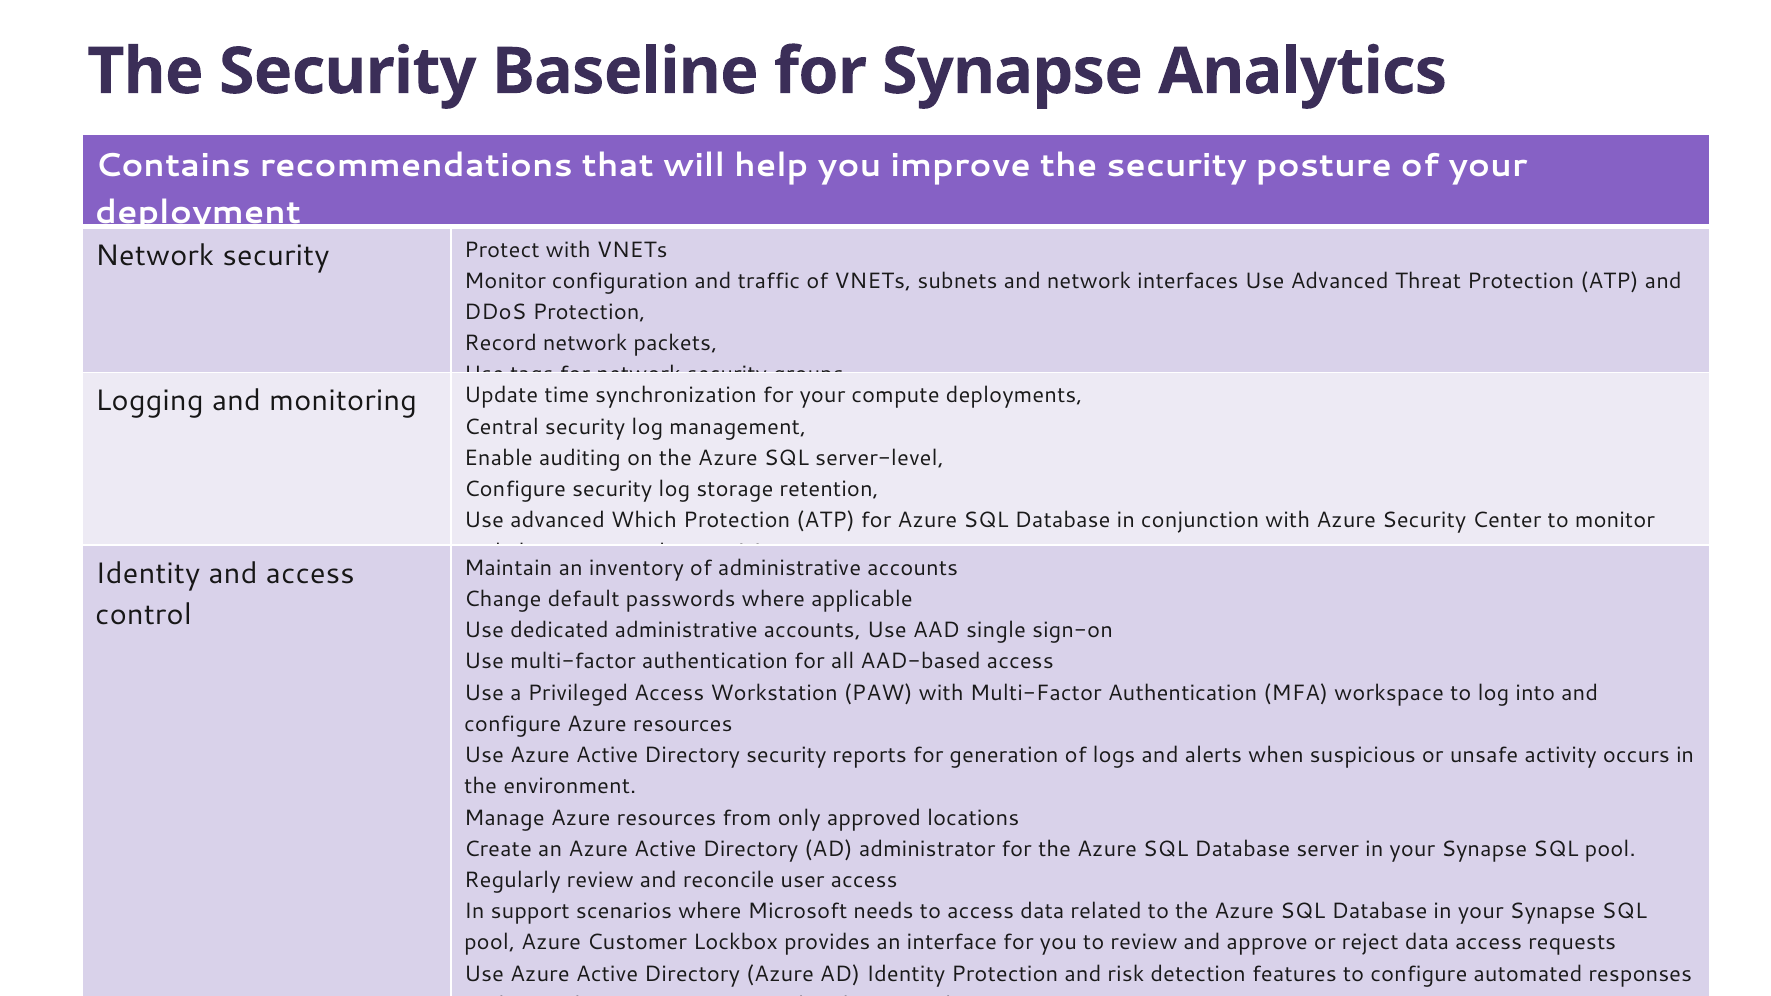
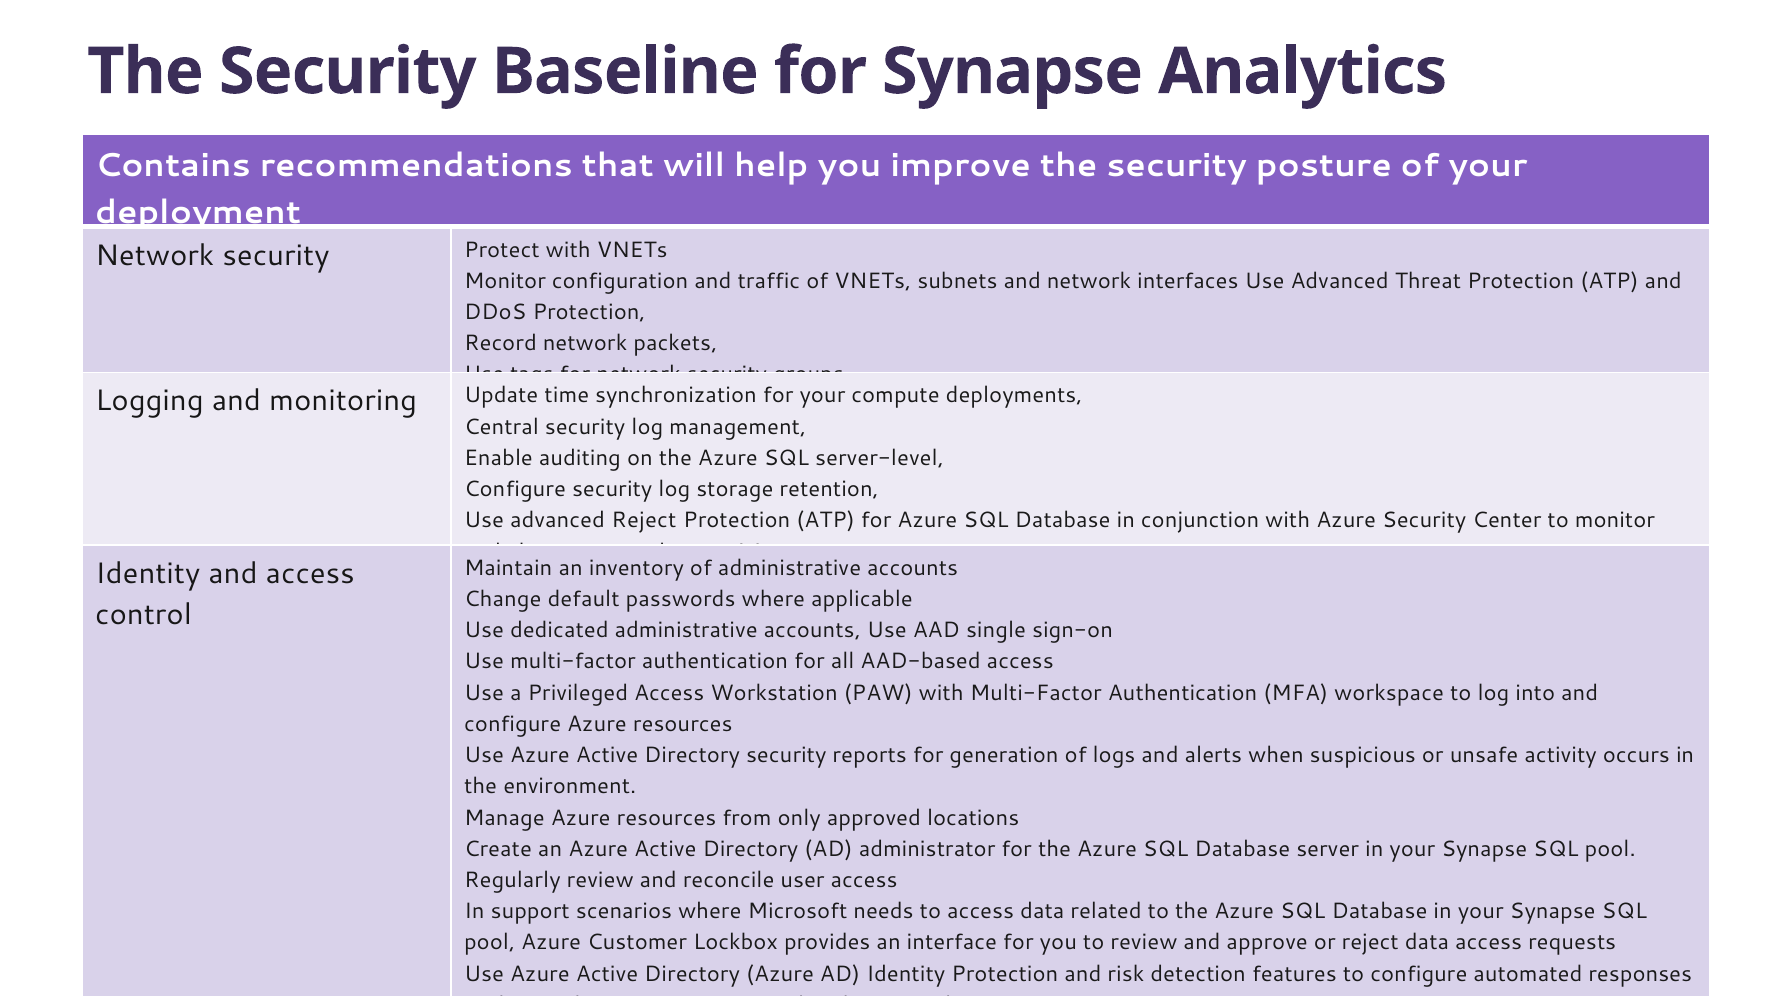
advanced Which: Which -> Reject
